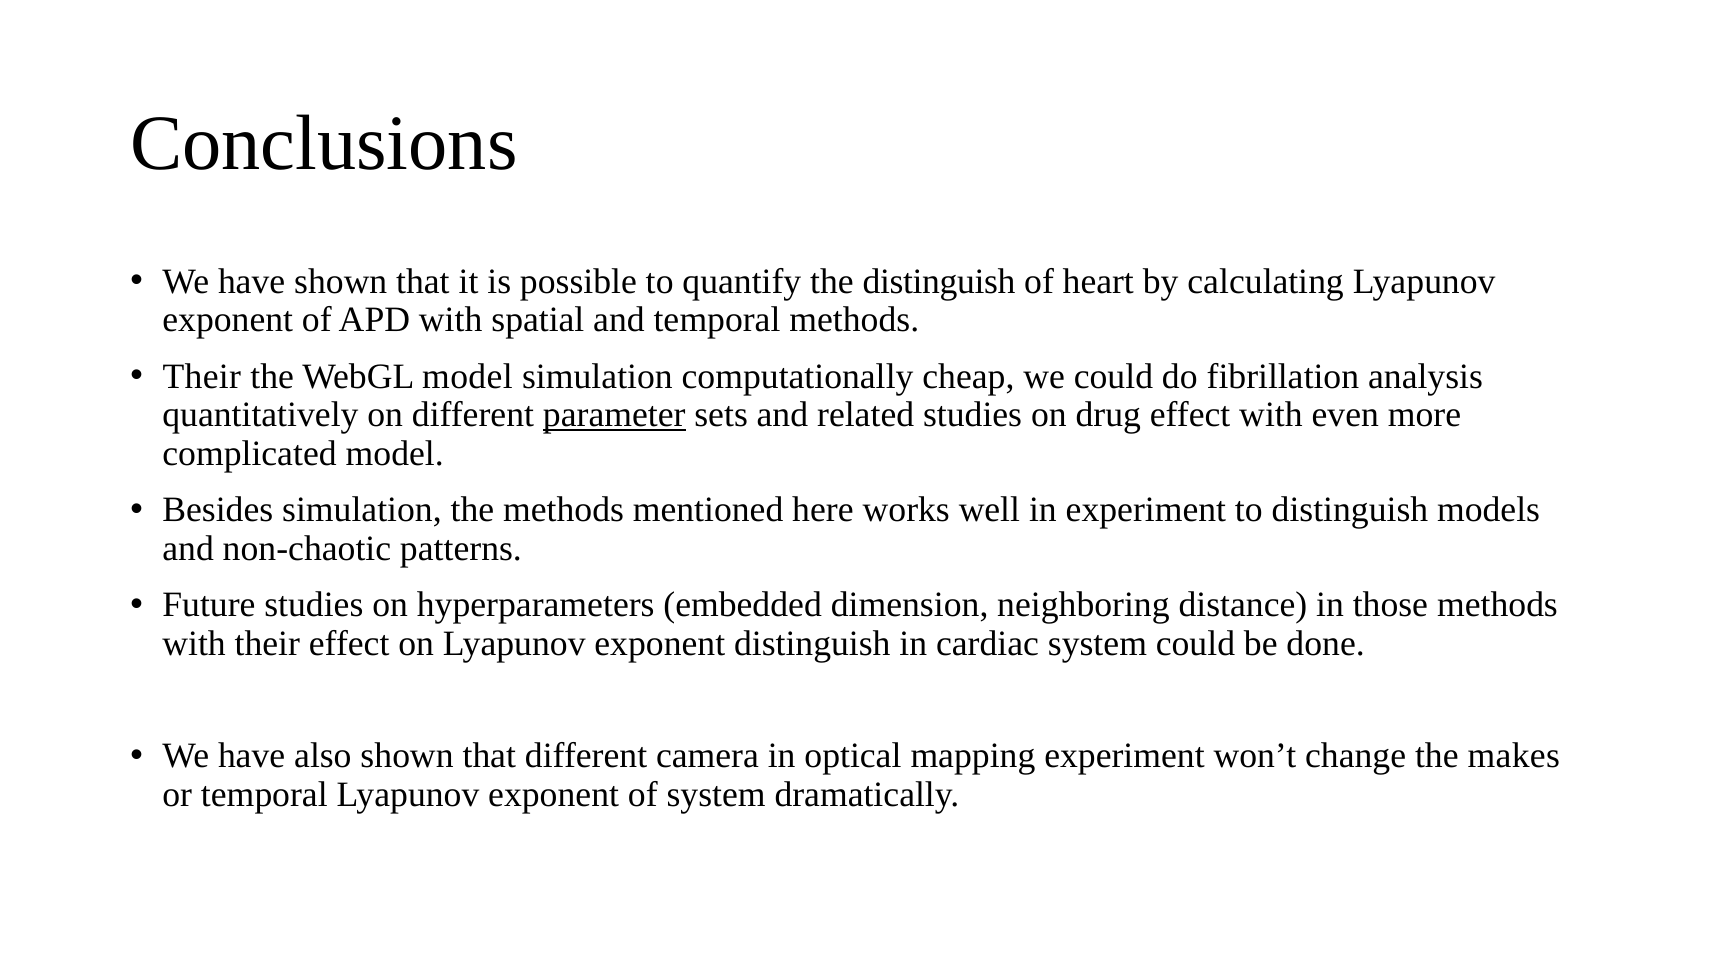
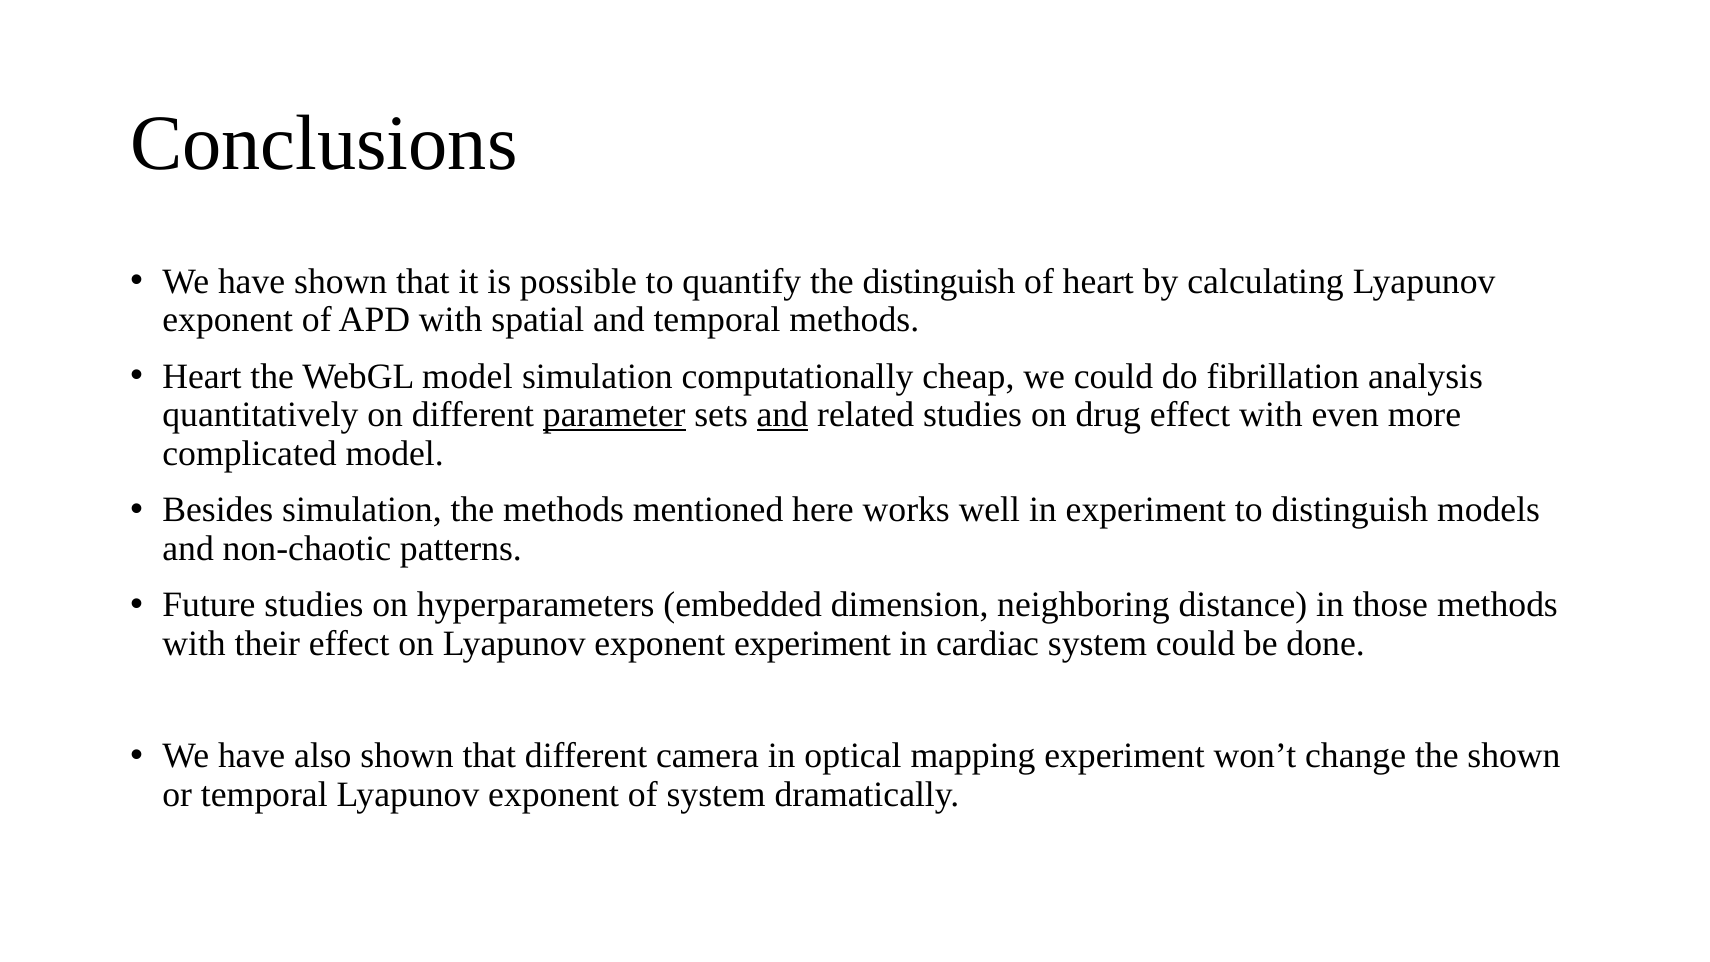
Their at (202, 376): Their -> Heart
and at (782, 415) underline: none -> present
exponent distinguish: distinguish -> experiment
the makes: makes -> shown
